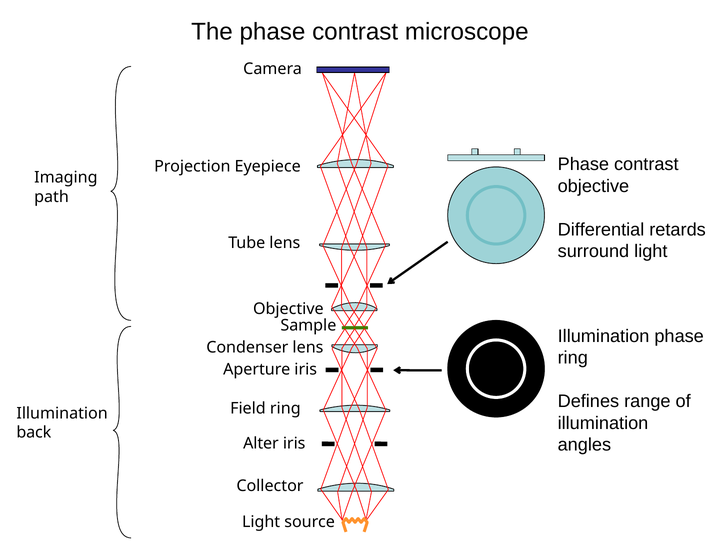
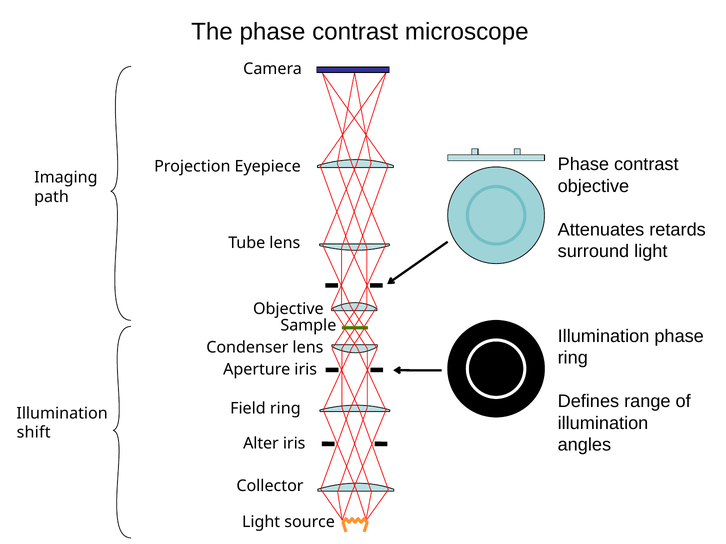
Differential: Differential -> Attenuates
back: back -> shift
